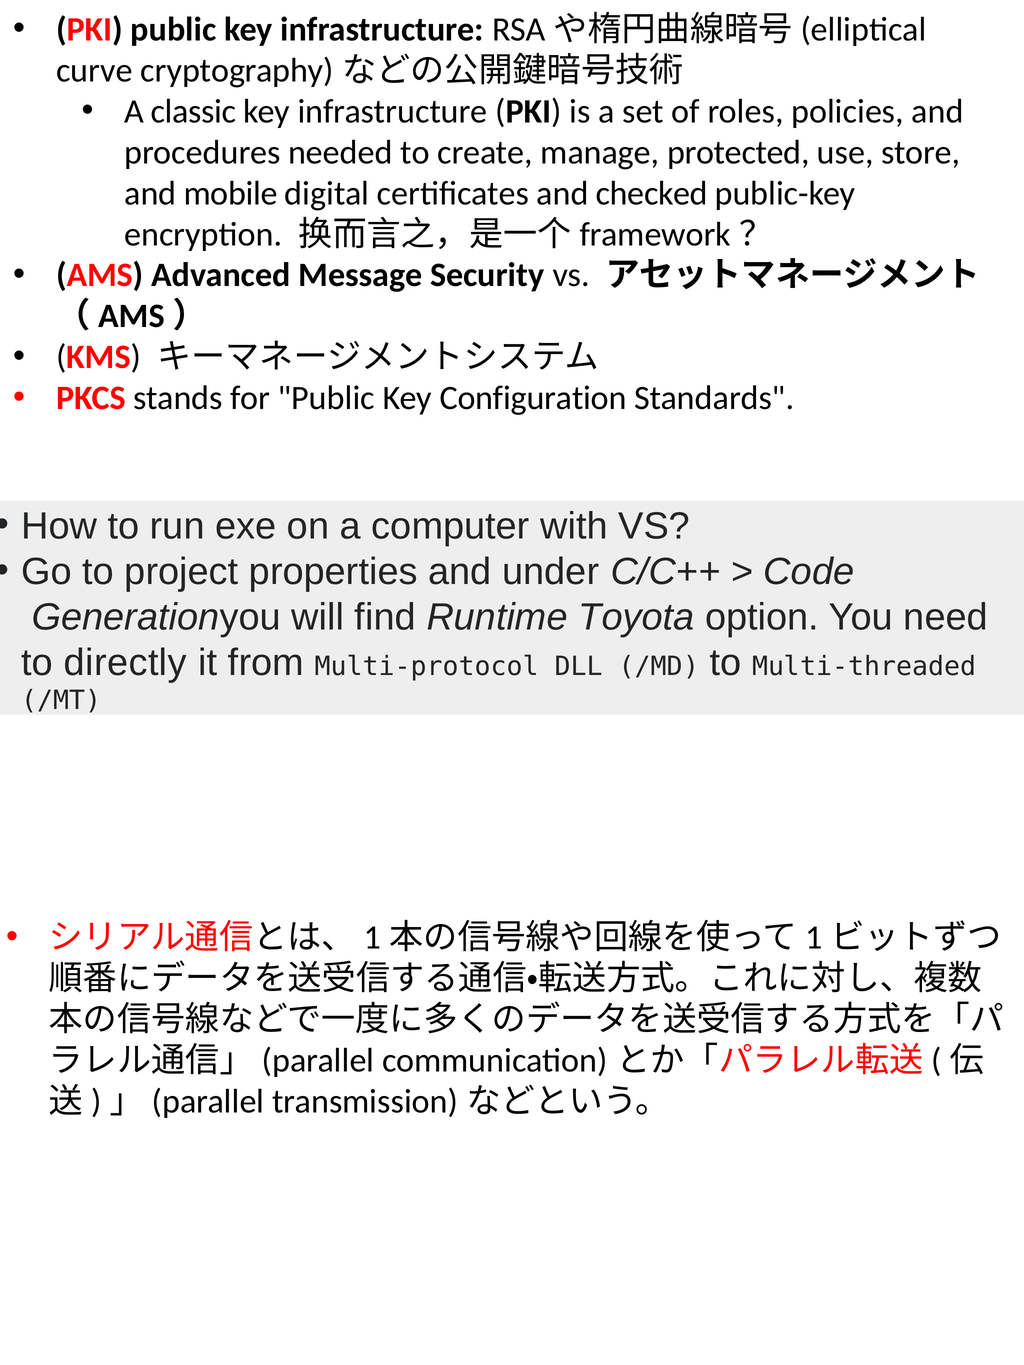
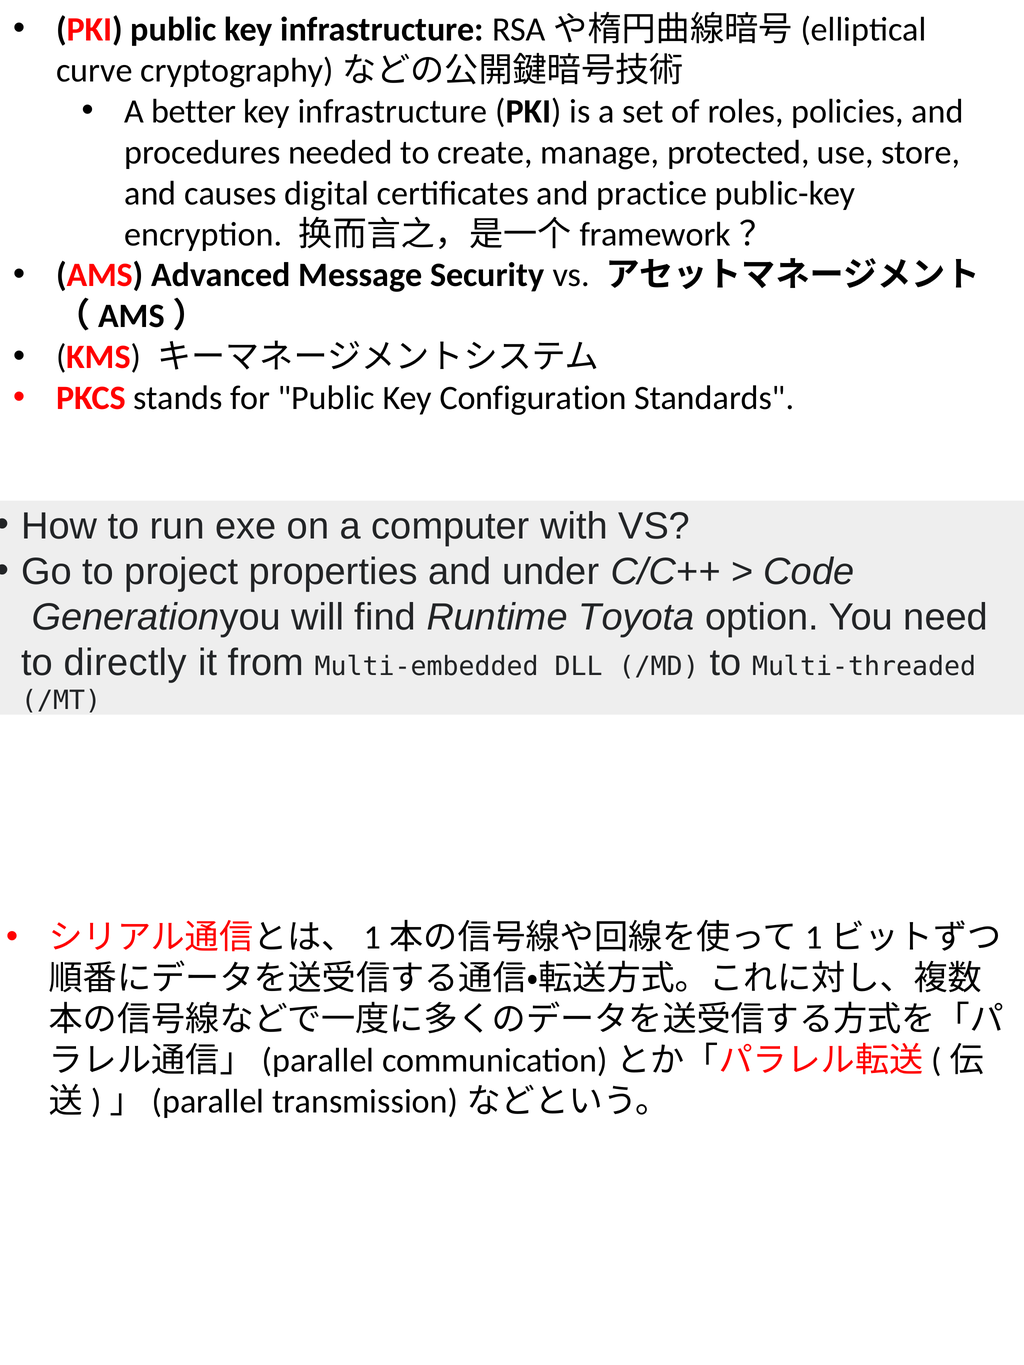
classic: classic -> better
mobile: mobile -> causes
checked: checked -> practice
Multi-protocol: Multi-protocol -> Multi-embedded
